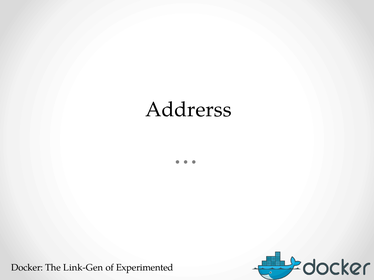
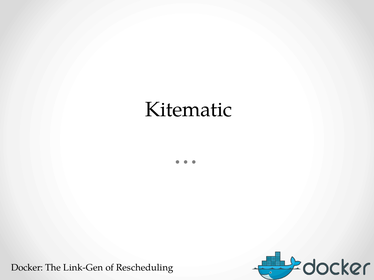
Addrerss: Addrerss -> Kitematic
Experimented: Experimented -> Rescheduling
